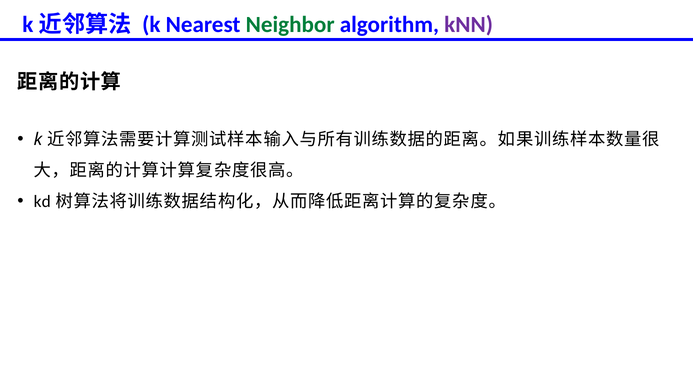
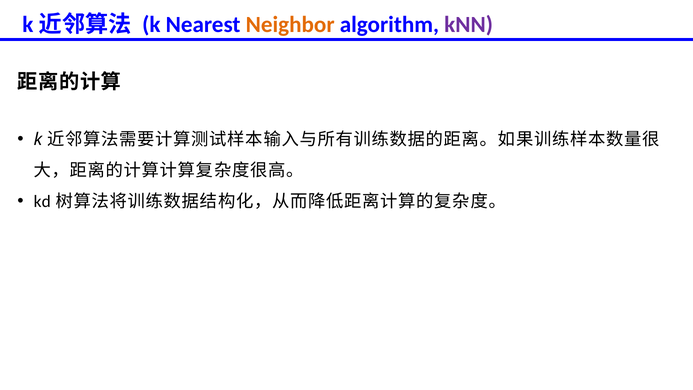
Neighbor colour: green -> orange
